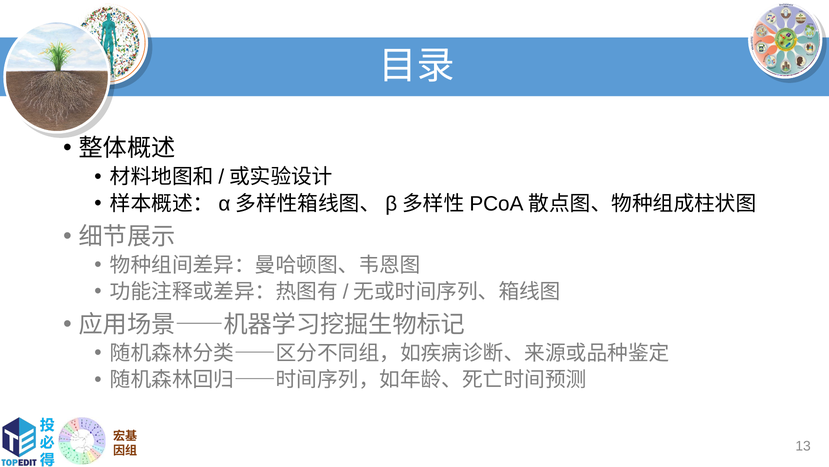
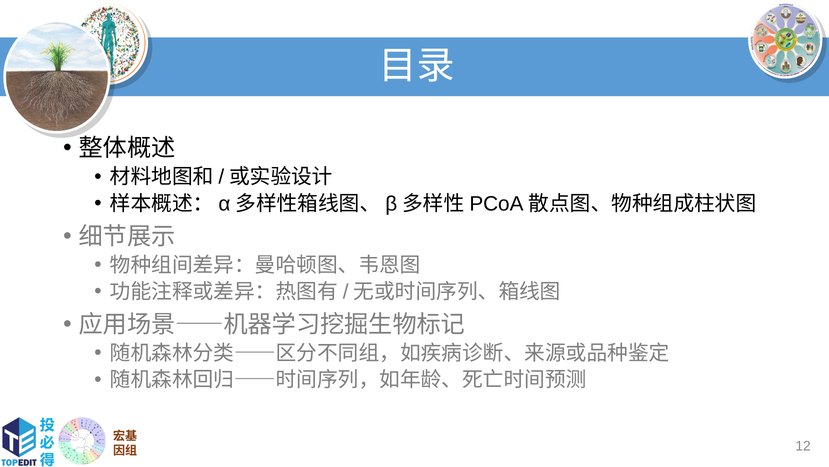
13: 13 -> 12
